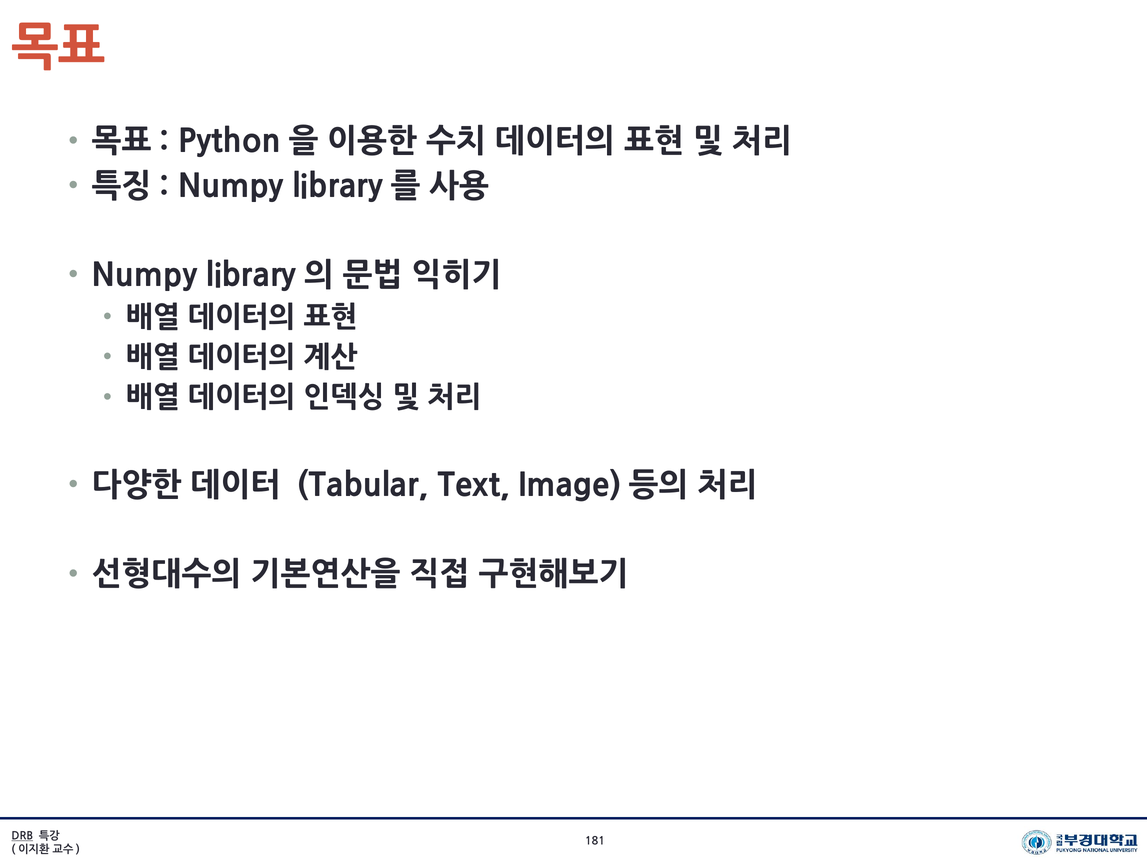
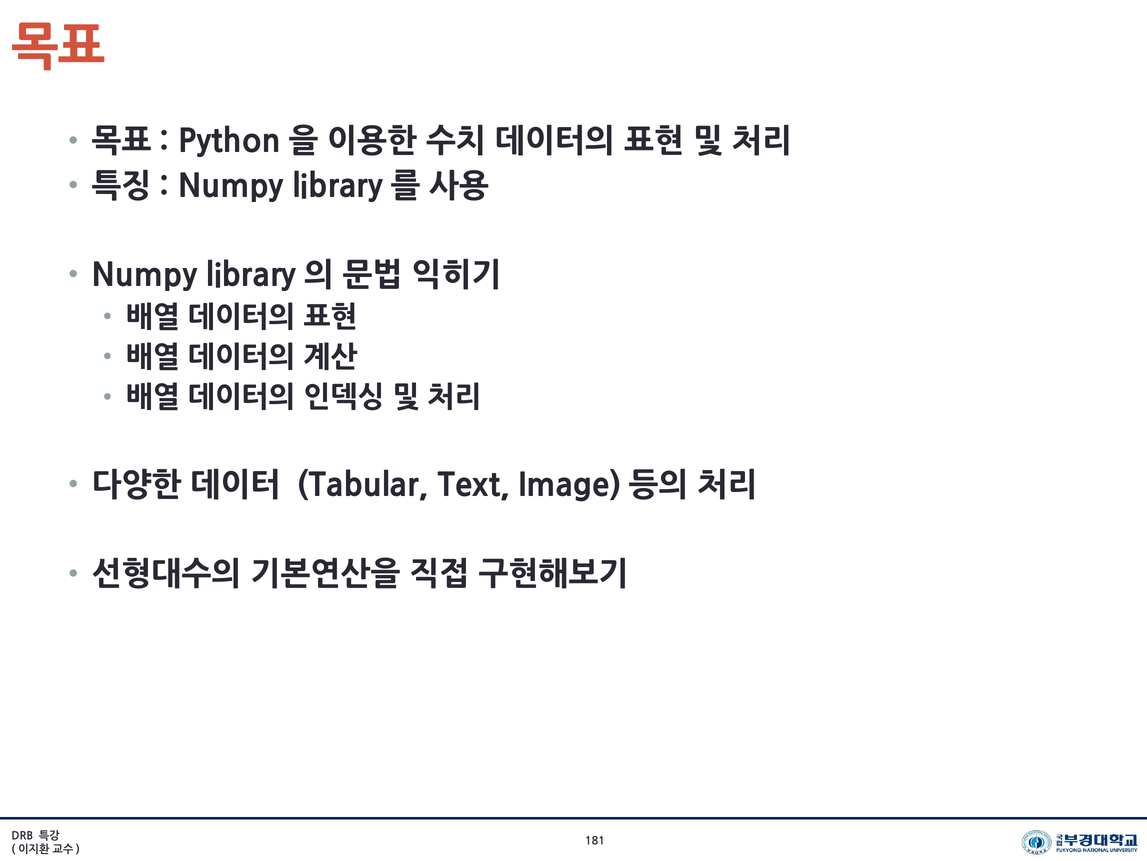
DRB underline: present -> none
